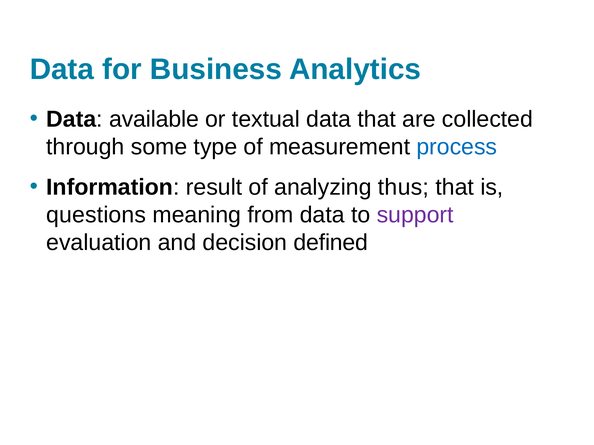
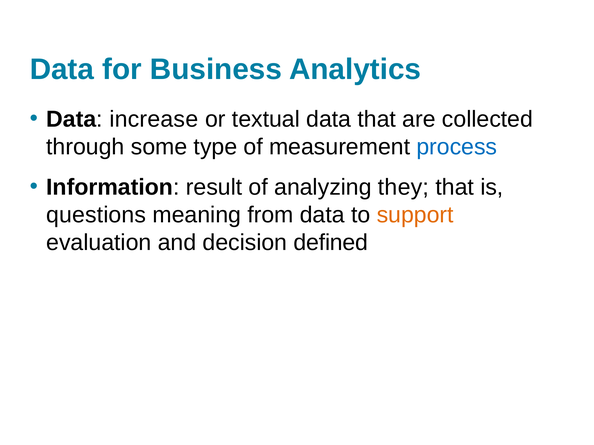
available: available -> increase
thus: thus -> they
support colour: purple -> orange
